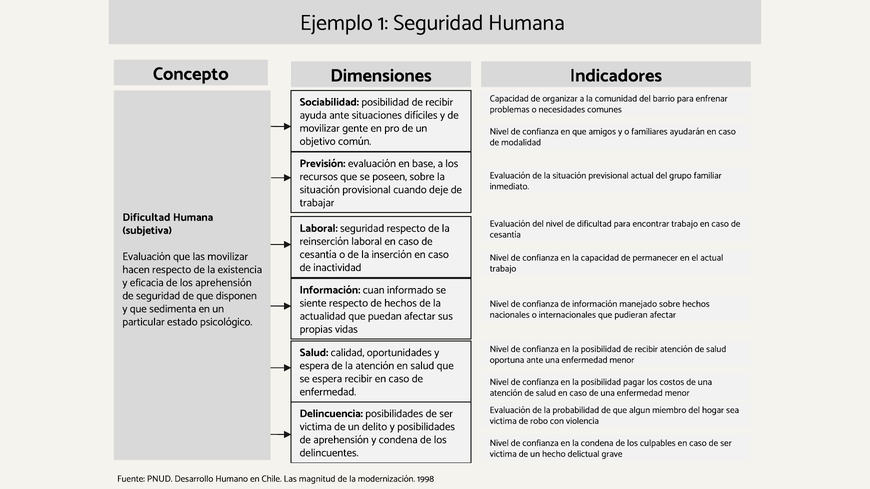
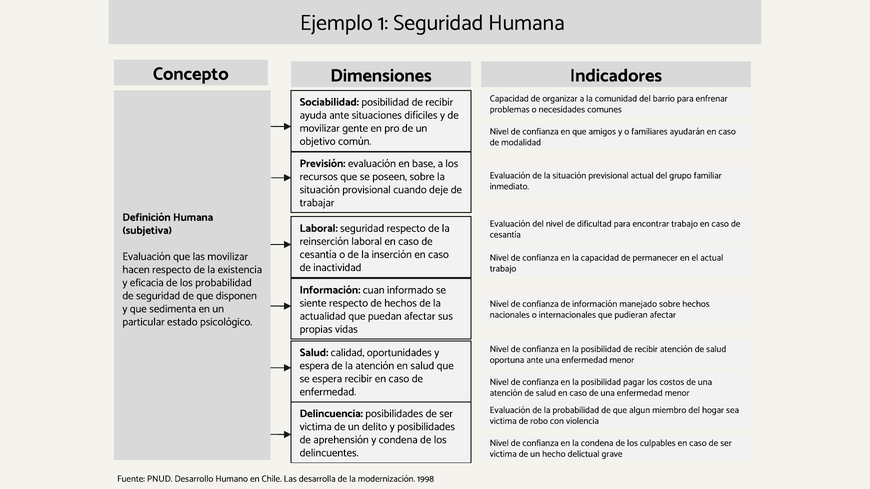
Dificultad at (146, 217): Dificultad -> Definición
los aprehensión: aprehensión -> probabilidad
magnitud: magnitud -> desarrolla
